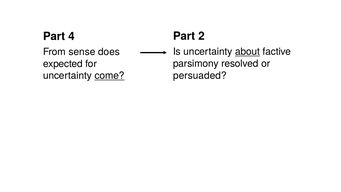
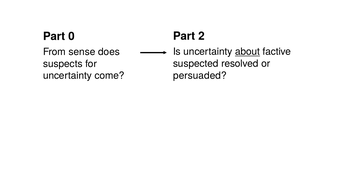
4: 4 -> 0
parsimony: parsimony -> suspected
expected: expected -> suspects
come underline: present -> none
